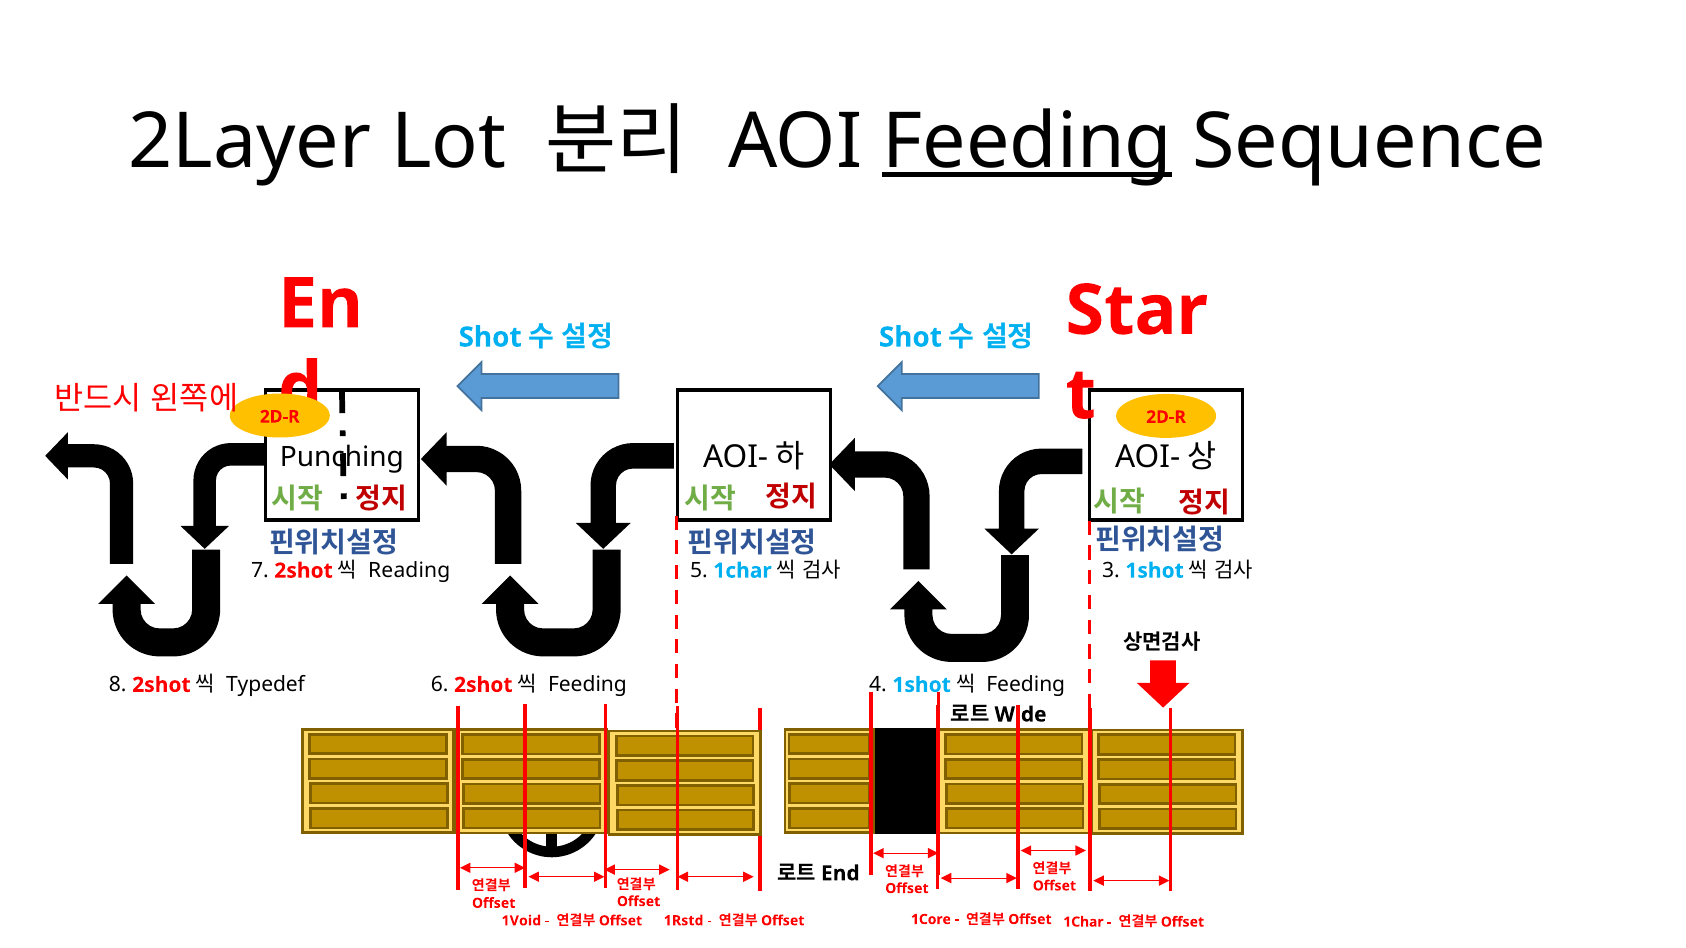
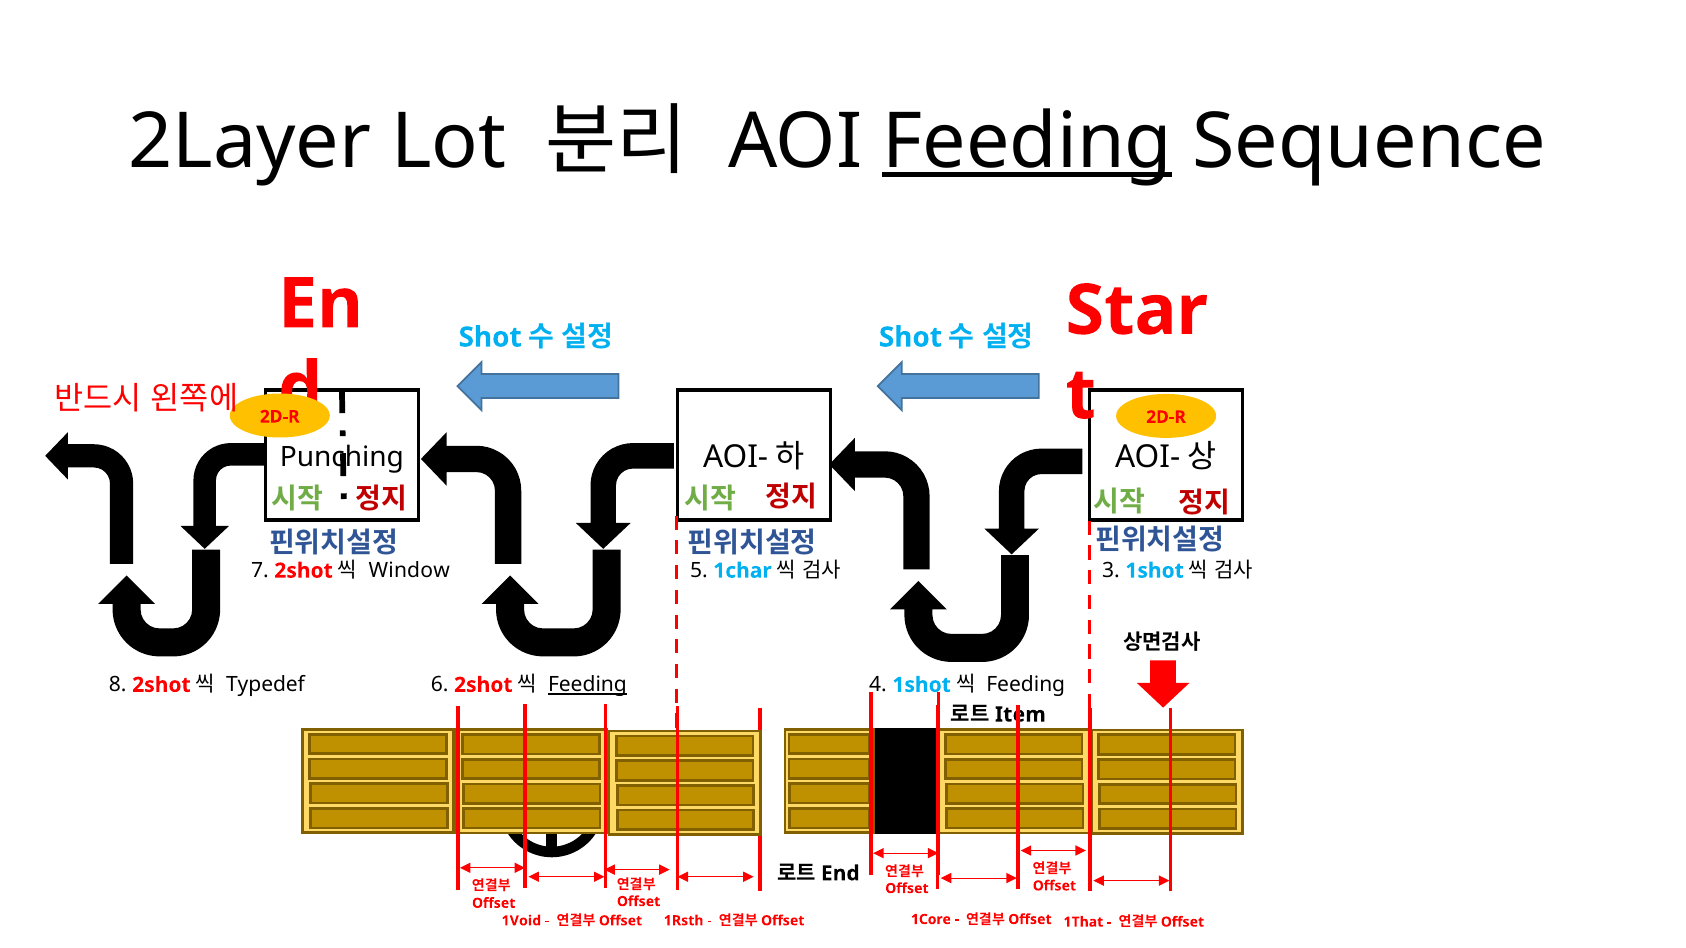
Reading: Reading -> Window
Feeding at (587, 685) underline: none -> present
Wide: Wide -> Item
1Rstd: 1Rstd -> 1Rsth
1Char at (1083, 922): 1Char -> 1That
